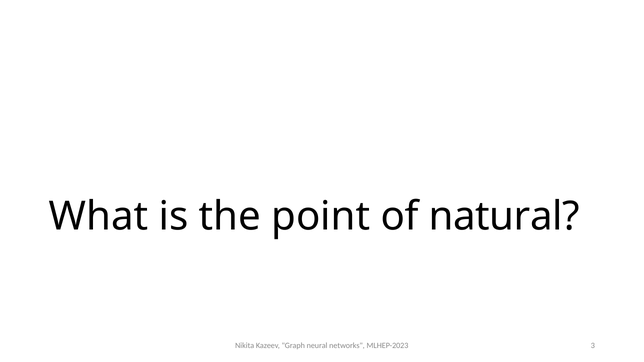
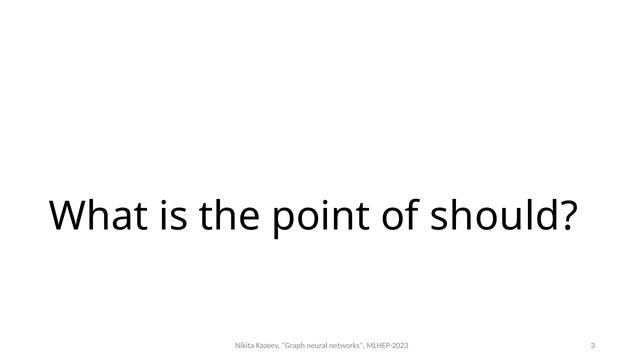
natural: natural -> should
